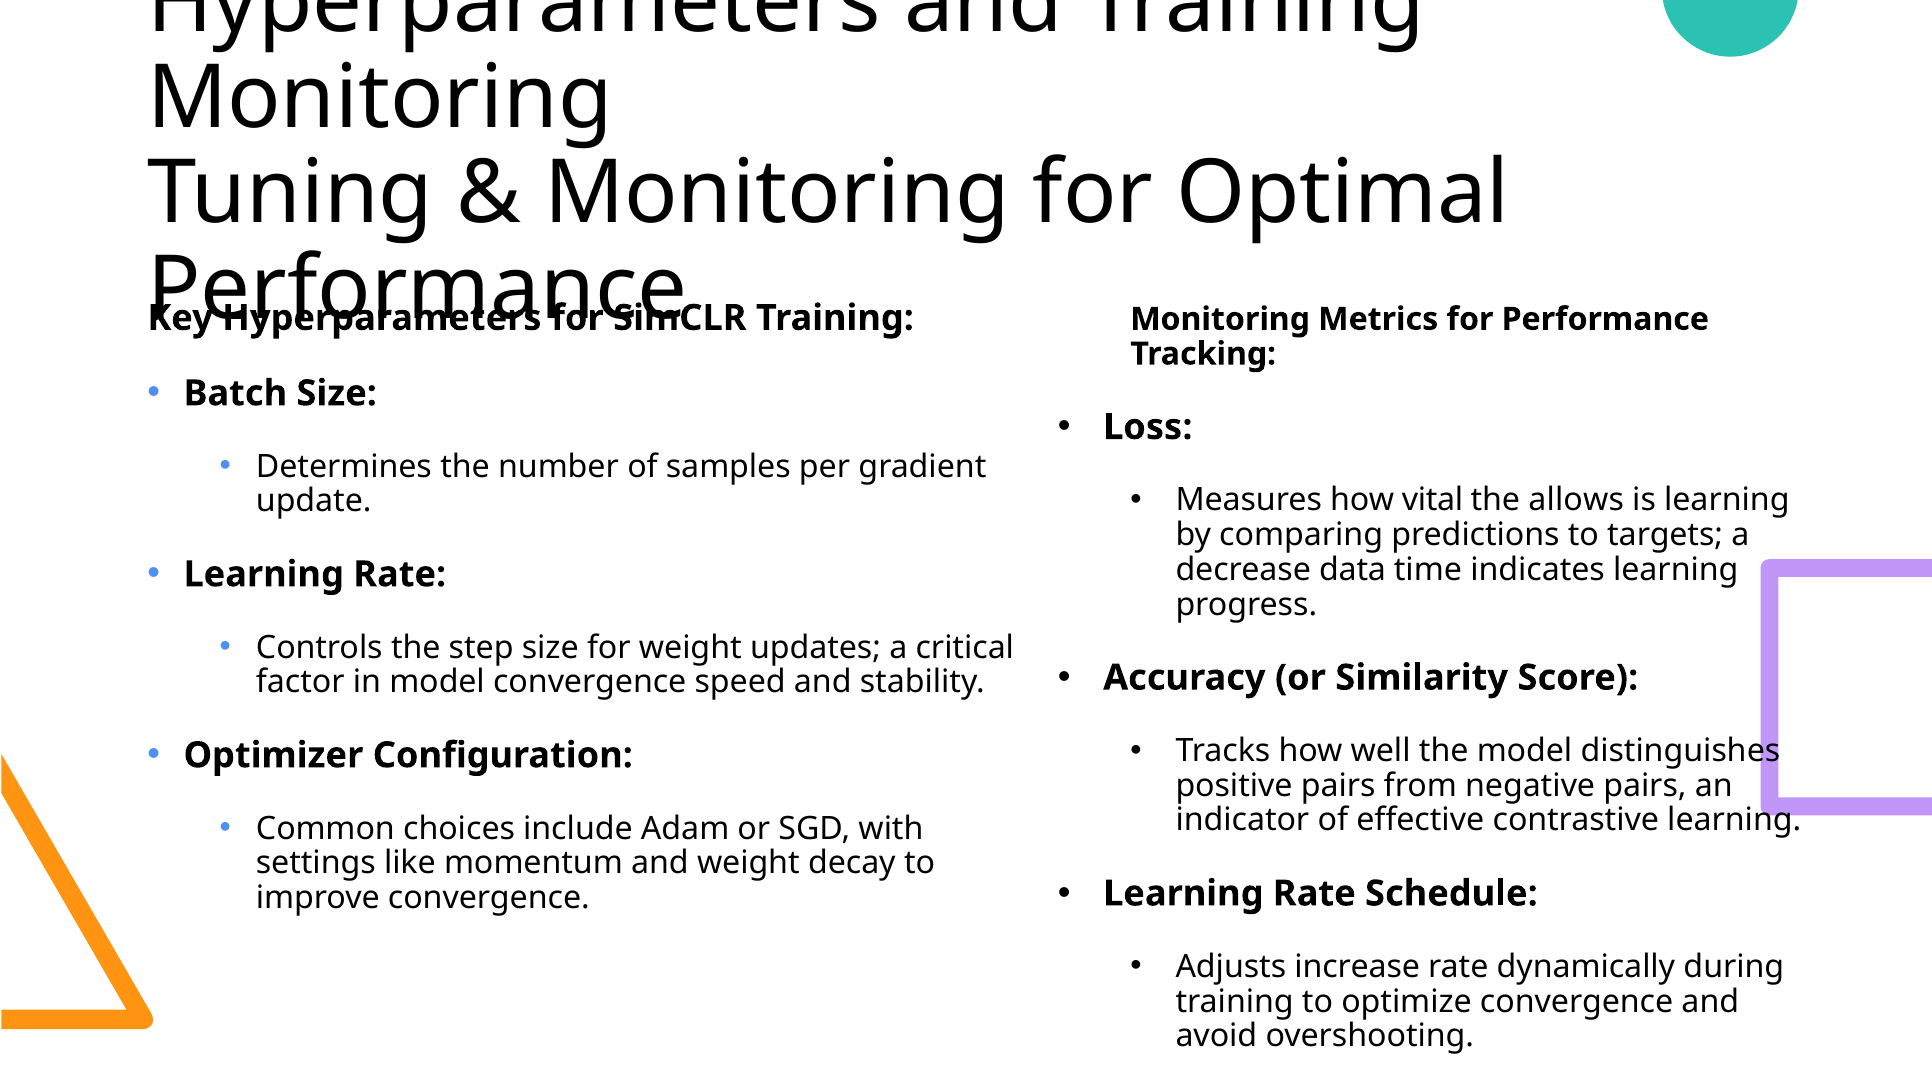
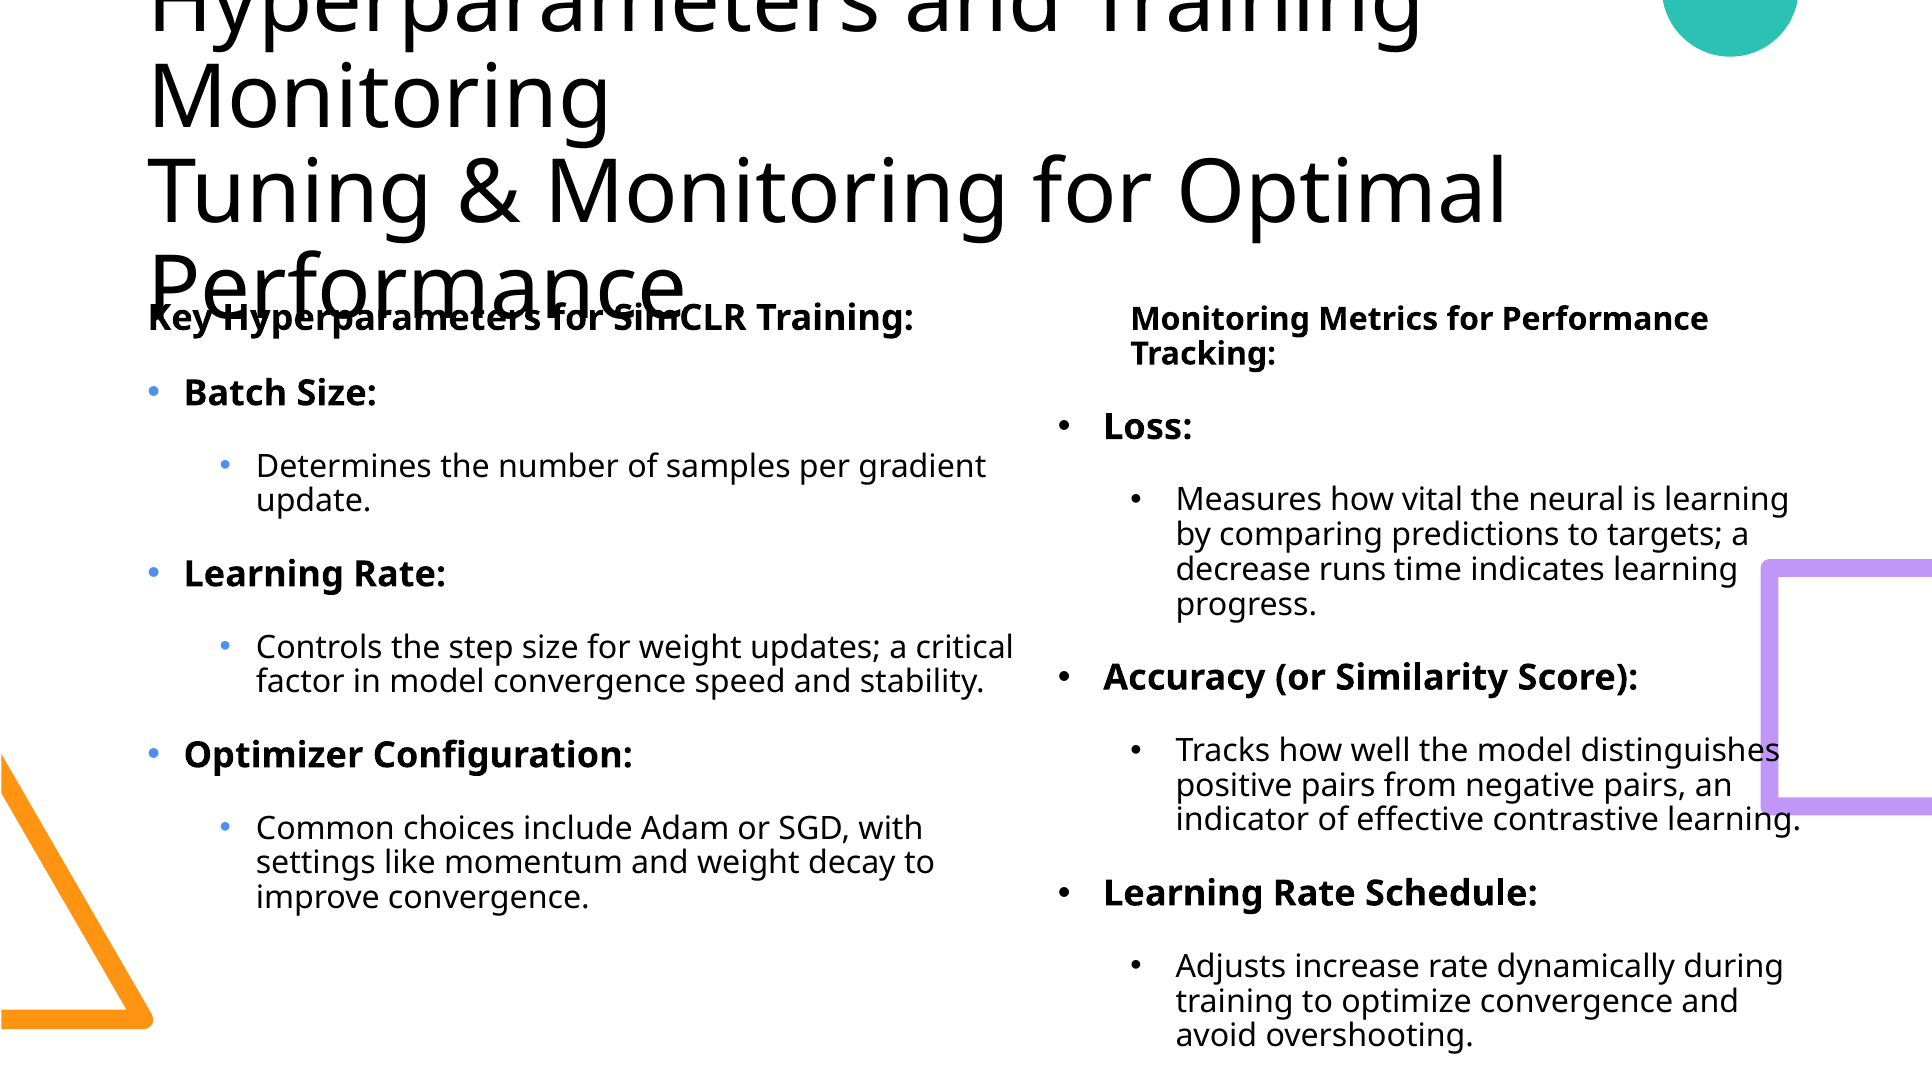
allows: allows -> neural
data: data -> runs
